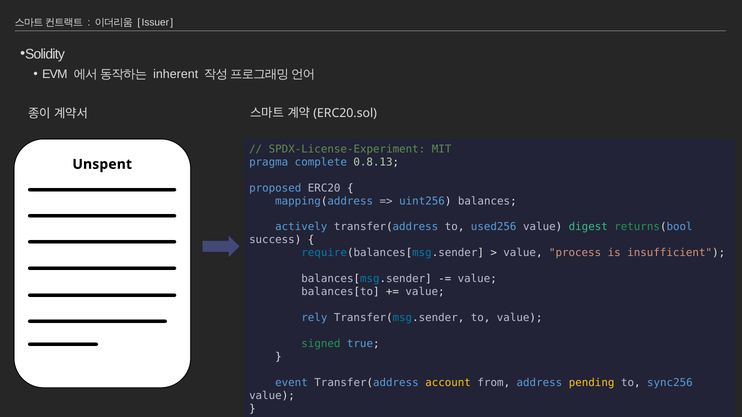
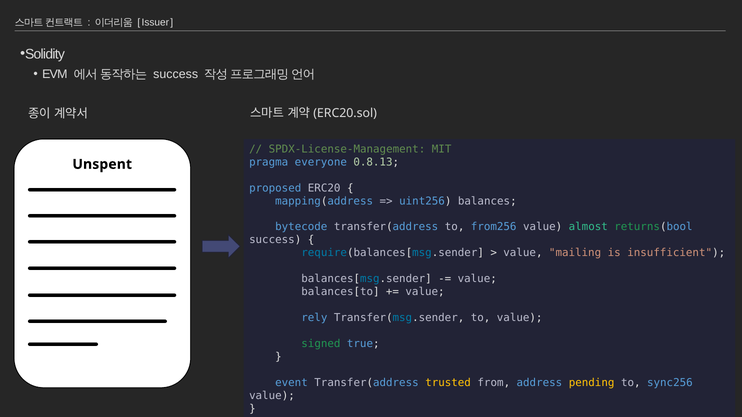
inherent at (176, 74): inherent -> success
SPDX-License-Experiment: SPDX-License-Experiment -> SPDX-License-Management
complete: complete -> everyone
actively: actively -> bytecode
used256: used256 -> from256
digest: digest -> almost
process: process -> mailing
account: account -> trusted
